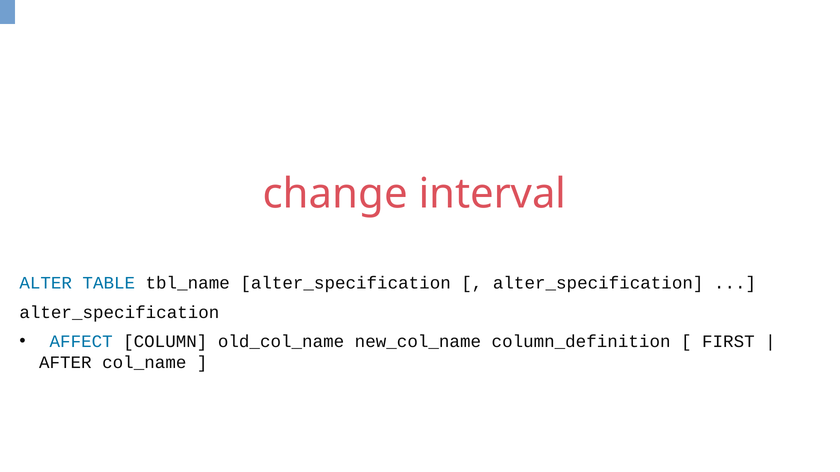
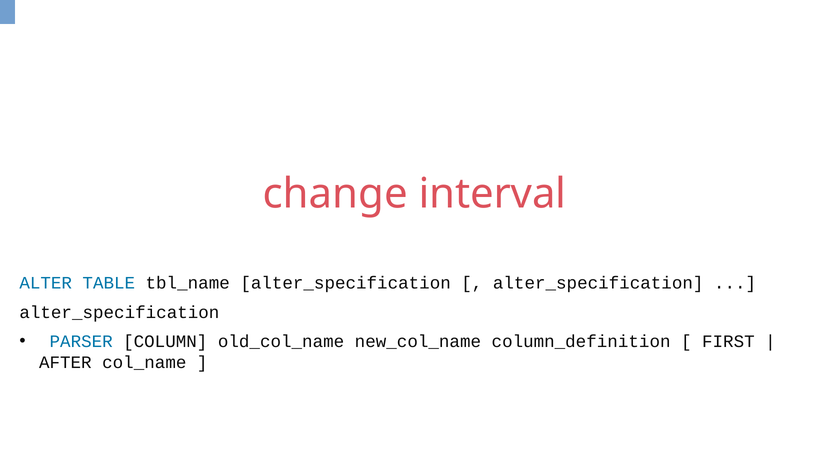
AFFECT: AFFECT -> PARSER
